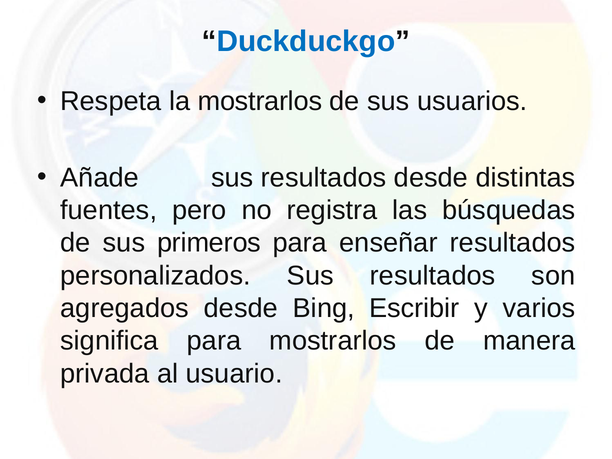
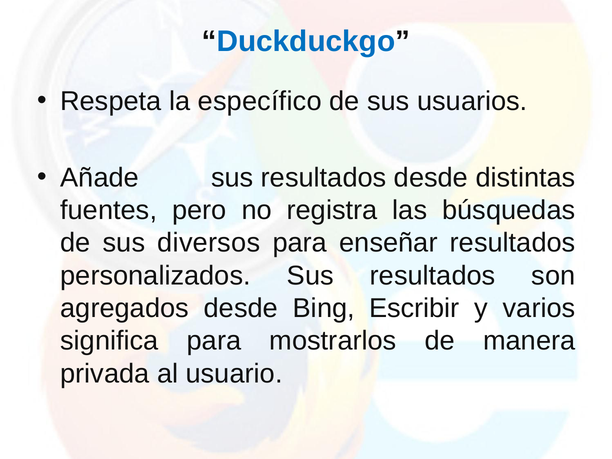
la mostrarlos: mostrarlos -> específico
primeros: primeros -> diversos
